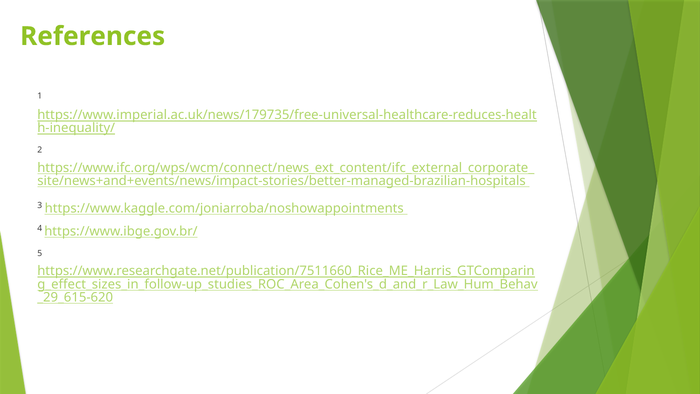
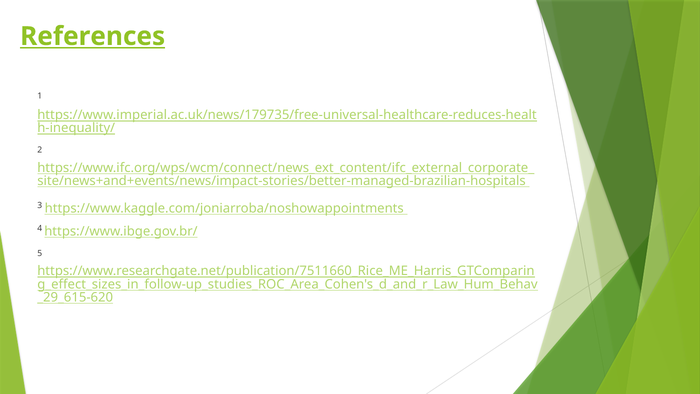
References underline: none -> present
